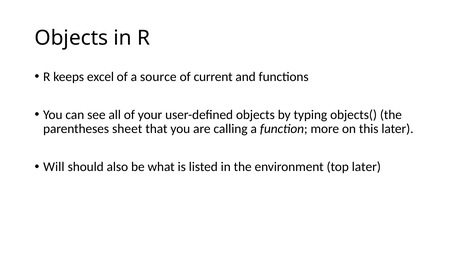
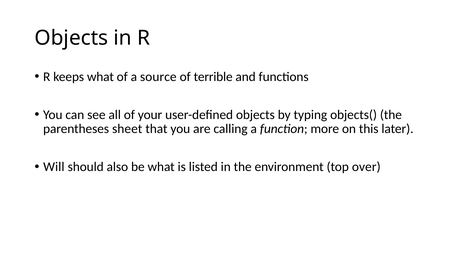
keeps excel: excel -> what
current: current -> terrible
top later: later -> over
